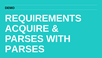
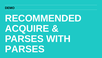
REQUIREMENTS: REQUIREMENTS -> RECOMMENDED
